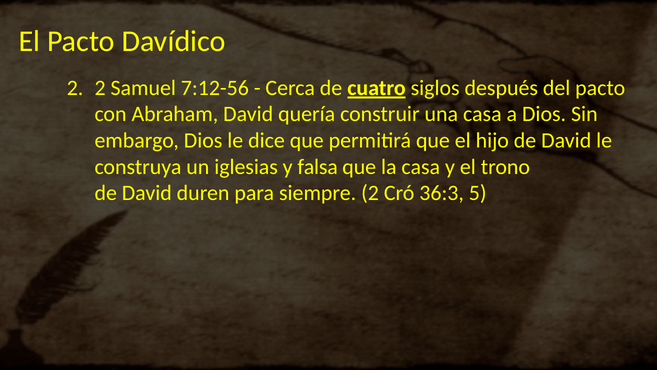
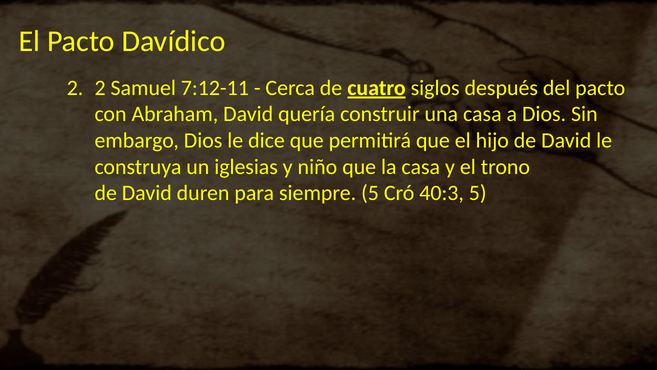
7:12-56: 7:12-56 -> 7:12-11
falsa: falsa -> niño
siempre 2: 2 -> 5
36:3: 36:3 -> 40:3
